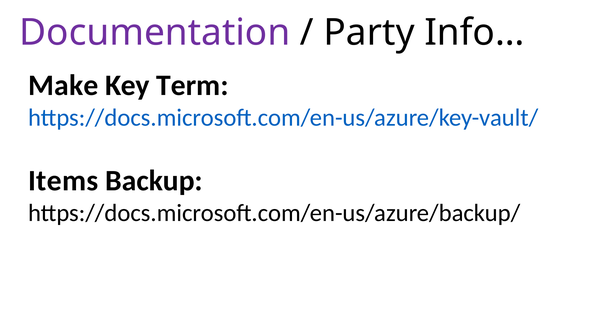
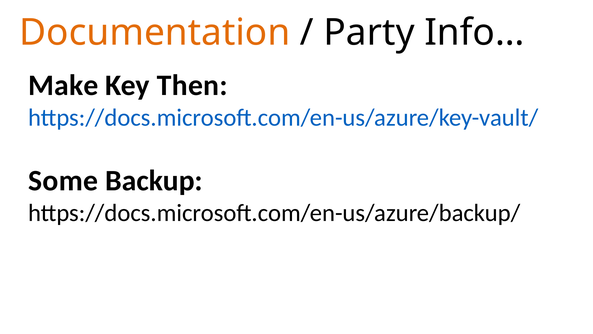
Documentation colour: purple -> orange
Term: Term -> Then
Items: Items -> Some
